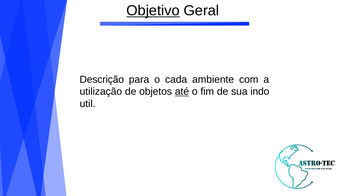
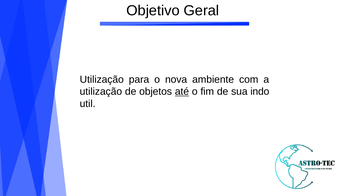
Objetivo underline: present -> none
Descrição at (102, 80): Descrição -> Utilização
cada: cada -> nova
